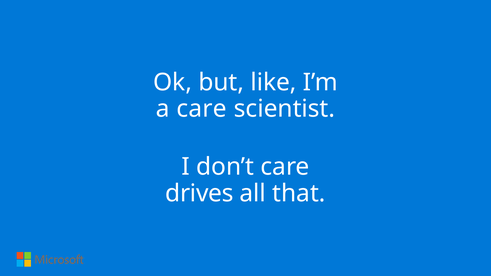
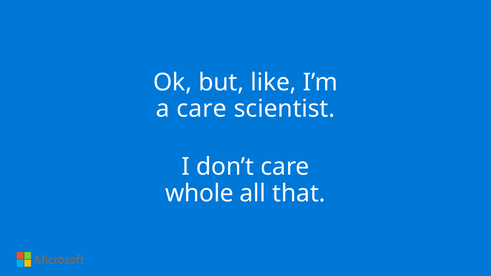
drives: drives -> whole
